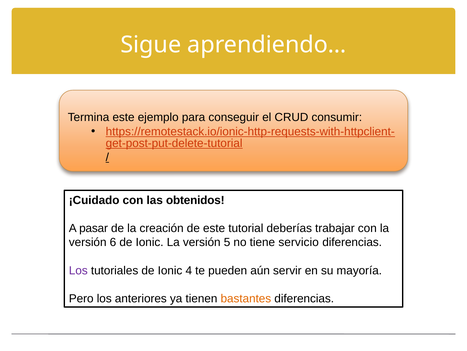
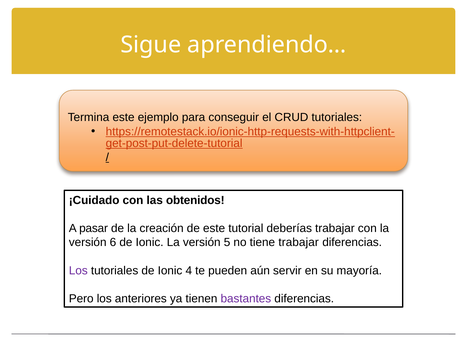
CRUD consumir: consumir -> tutoriales
tiene servicio: servicio -> trabajar
bastantes colour: orange -> purple
